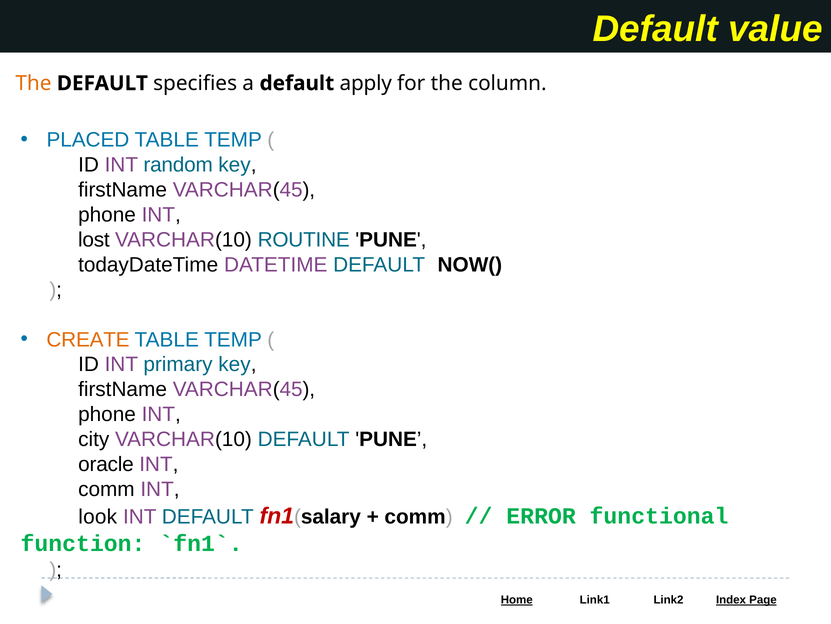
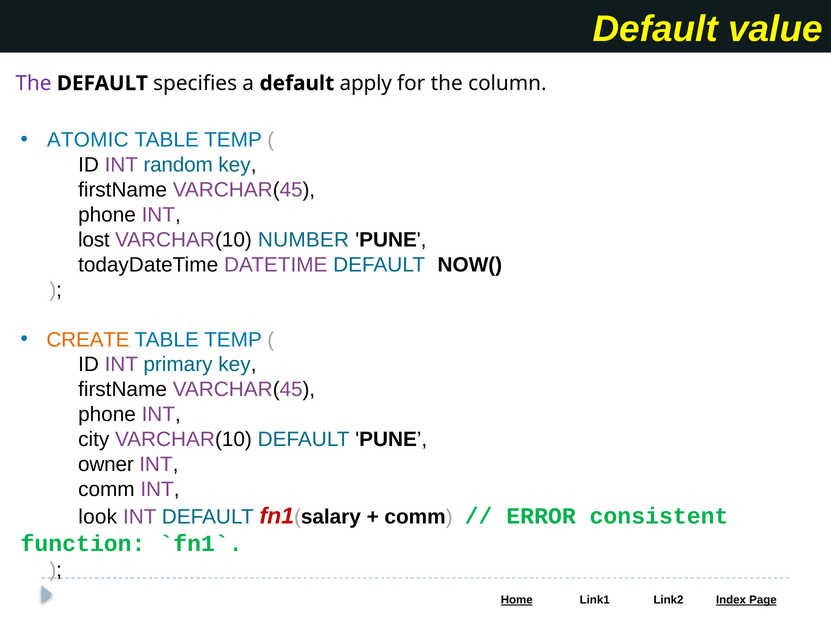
The at (33, 83) colour: orange -> purple
PLACED: PLACED -> ATOMIC
ROUTINE: ROUTINE -> NUMBER
oracle: oracle -> owner
functional: functional -> consistent
